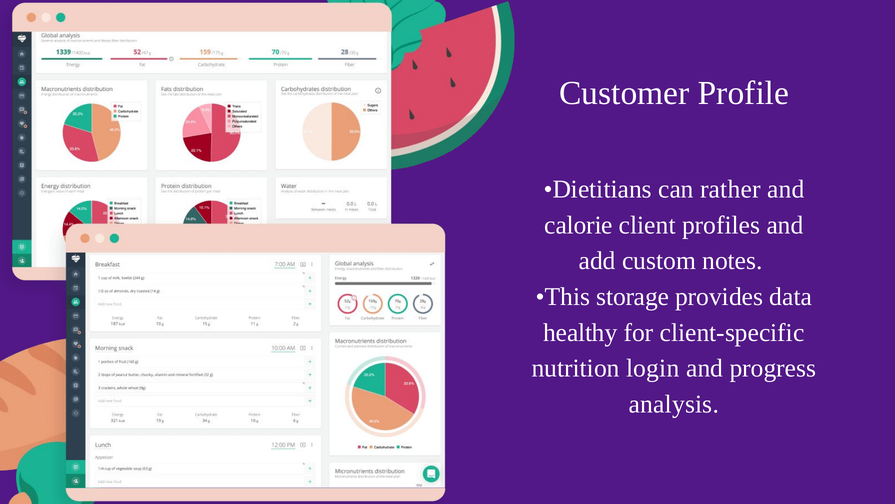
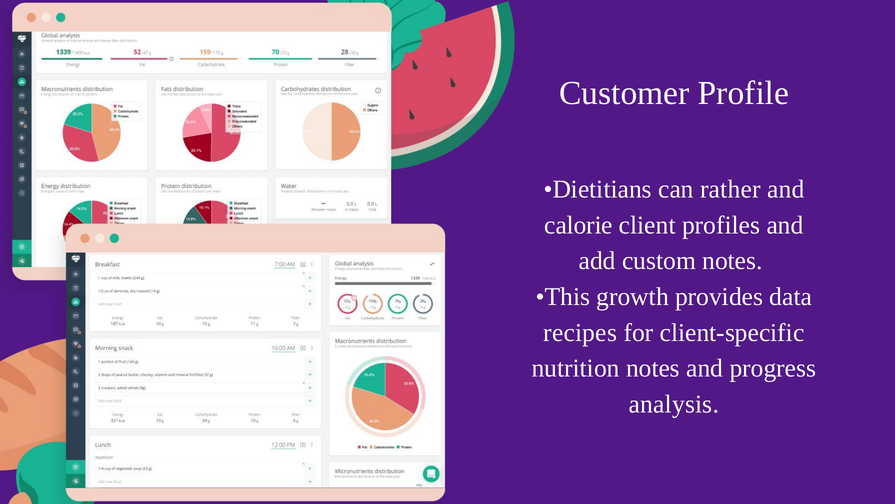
storage: storage -> growth
healthy: healthy -> recipes
nutrition login: login -> notes
